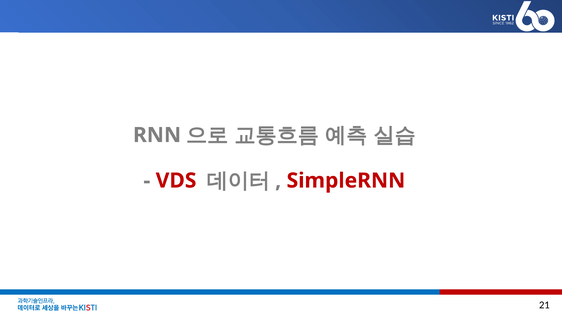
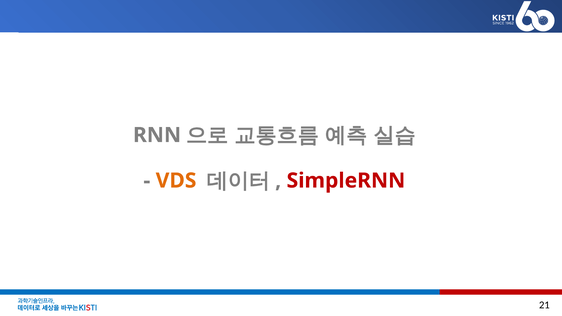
VDS colour: red -> orange
